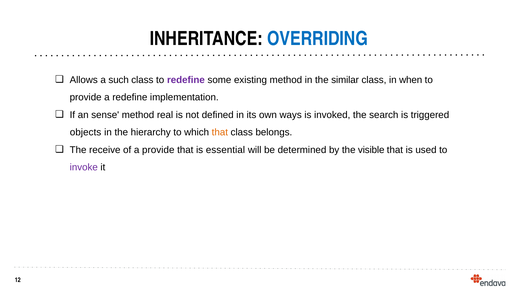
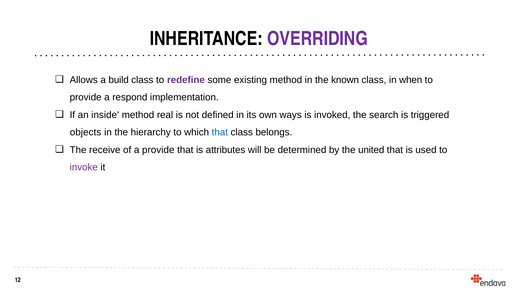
OVERRIDING colour: blue -> purple
such: such -> build
similar: similar -> known
a redefine: redefine -> respond
sense: sense -> inside
that at (220, 132) colour: orange -> blue
essential: essential -> attributes
visible: visible -> united
